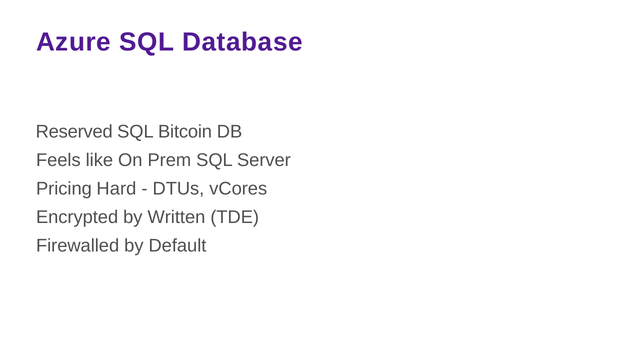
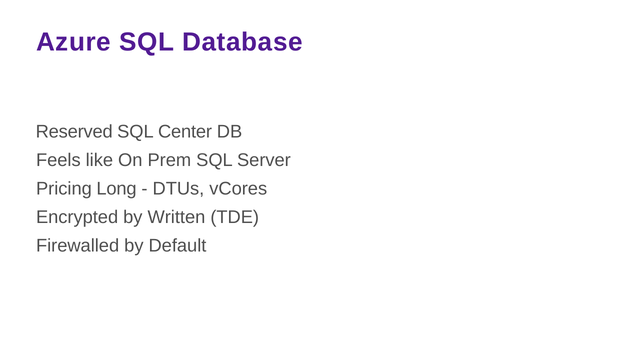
Bitcoin: Bitcoin -> Center
Hard: Hard -> Long
